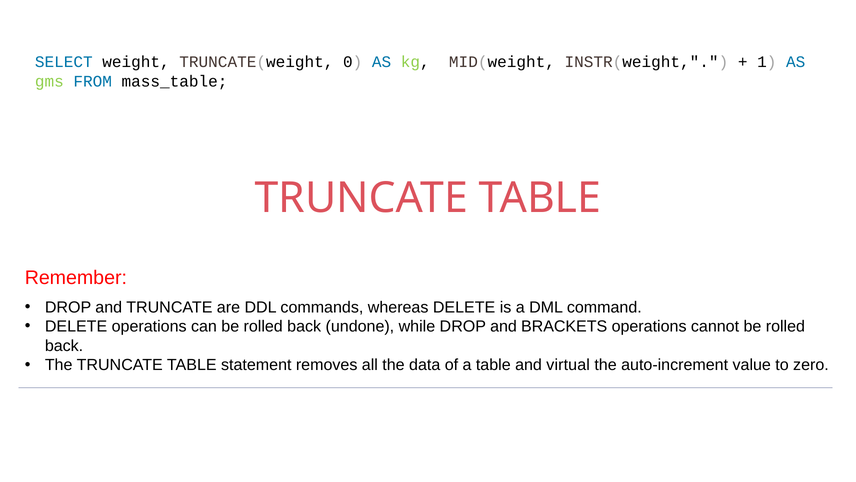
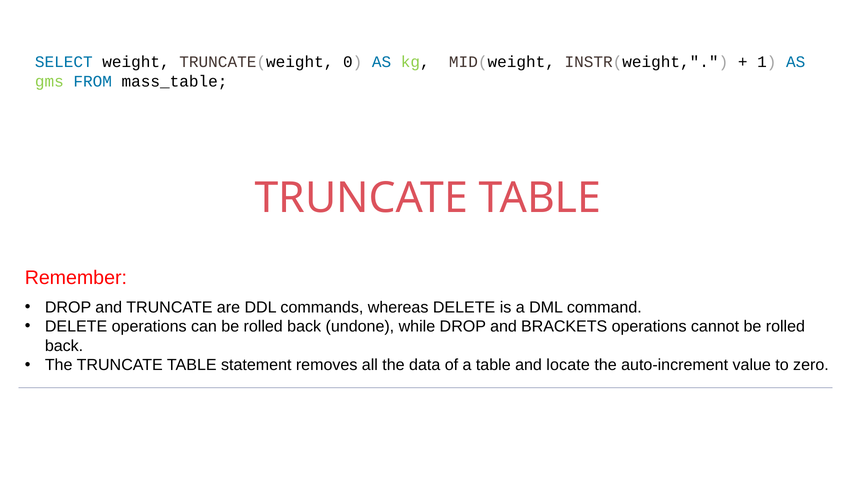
virtual: virtual -> locate
